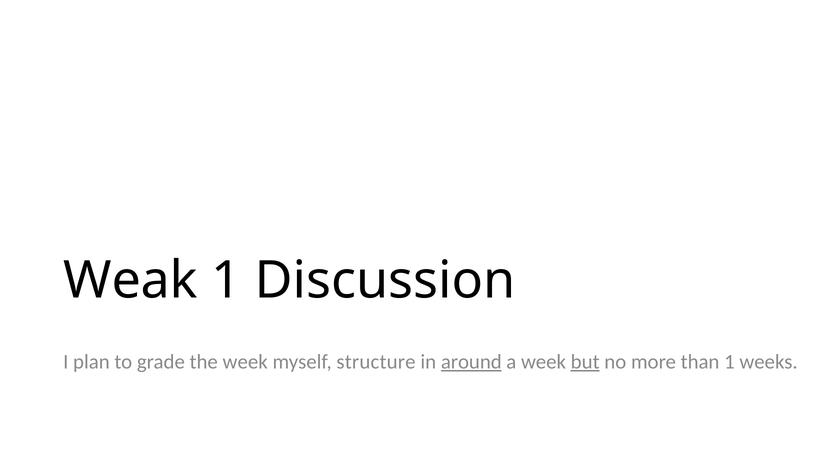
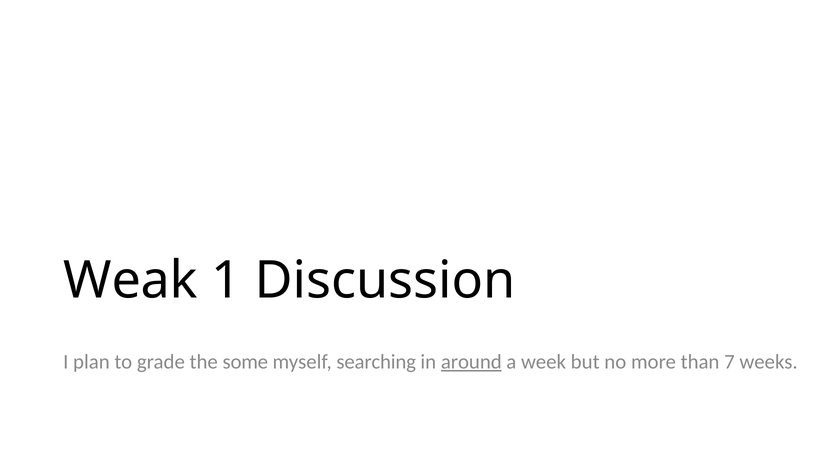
the week: week -> some
structure: structure -> searching
but underline: present -> none
than 1: 1 -> 7
